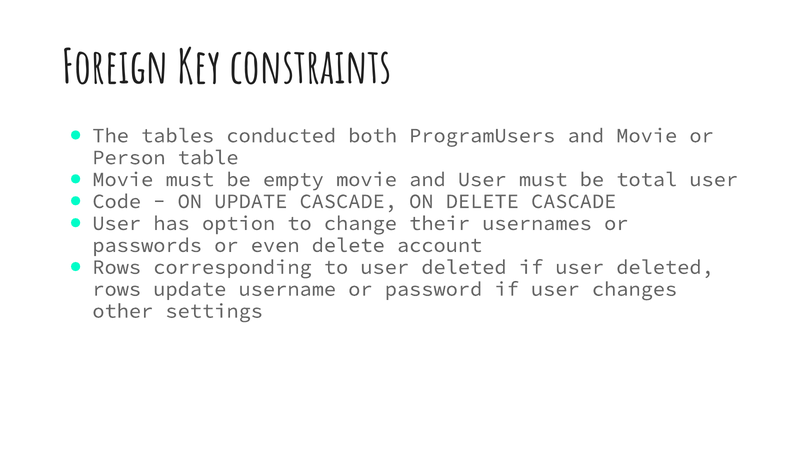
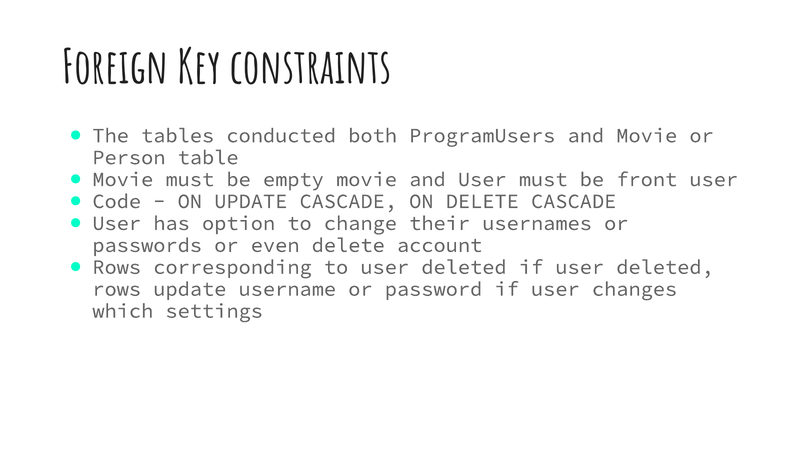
total: total -> front
other: other -> which
